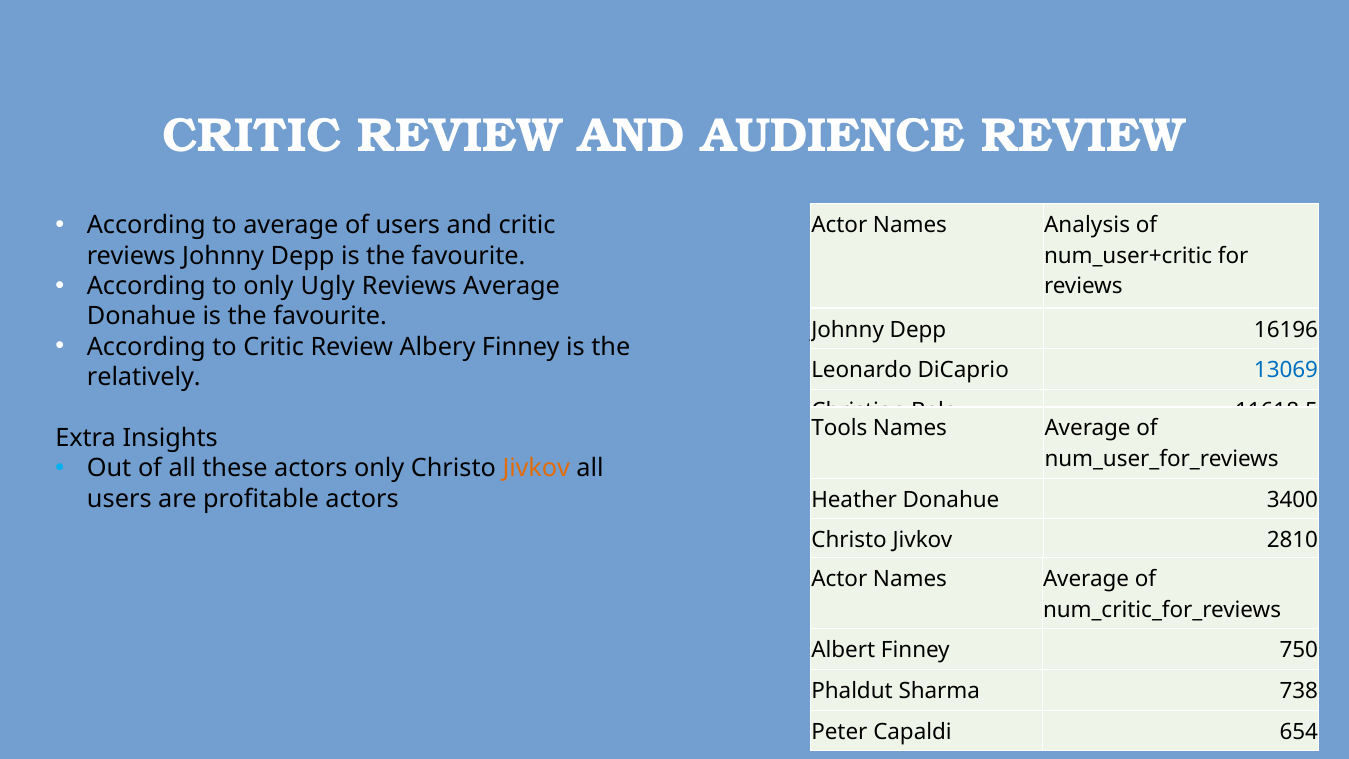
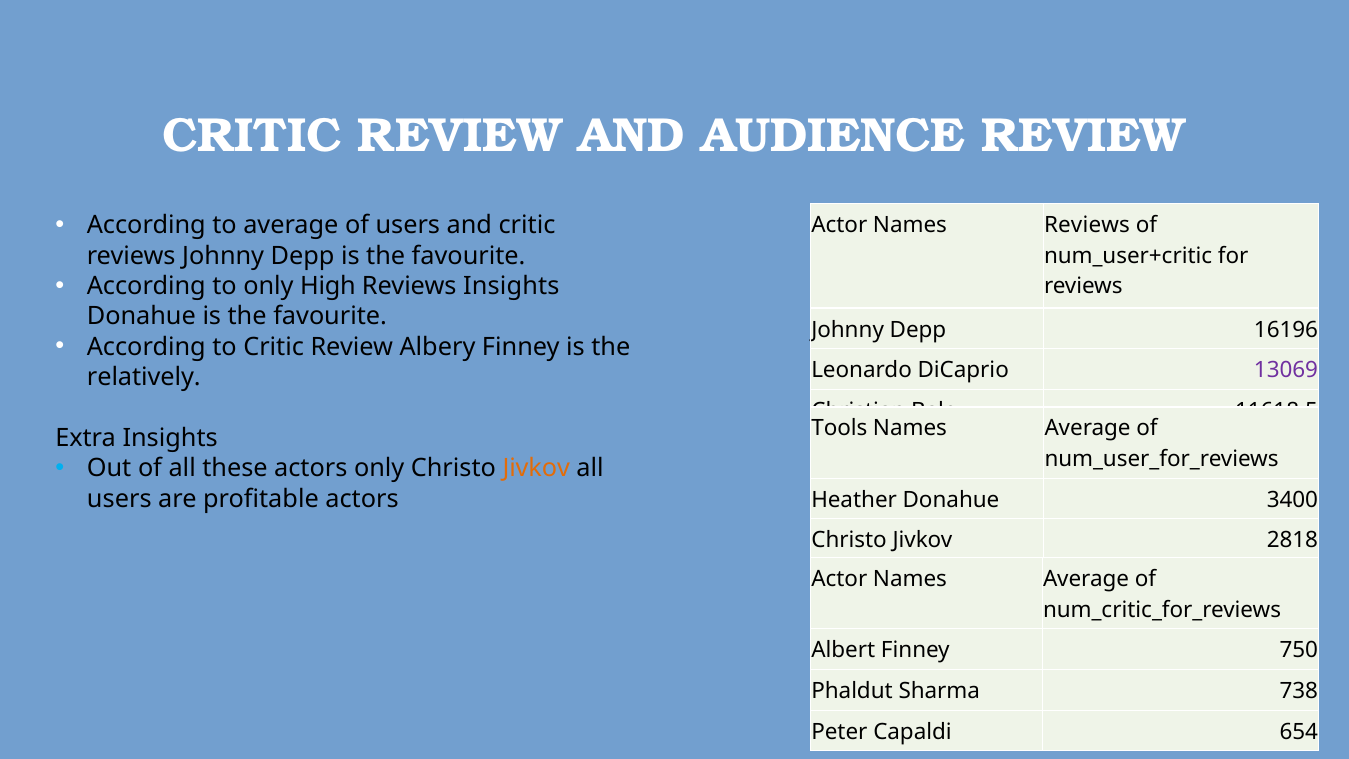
Names Analysis: Analysis -> Reviews
Ugly: Ugly -> High
Reviews Average: Average -> Insights
13069 colour: blue -> purple
2810: 2810 -> 2818
